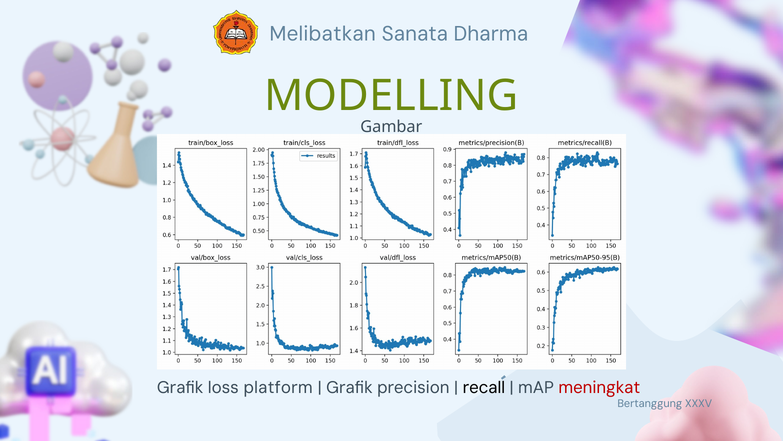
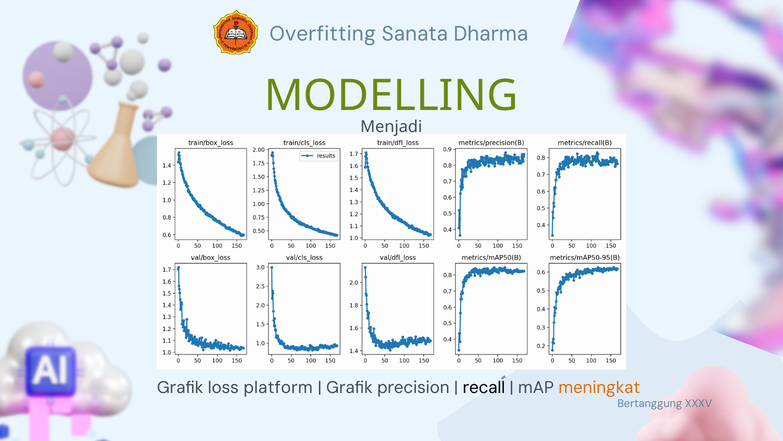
Melibatkan: Melibatkan -> Overfitting
Gambar: Gambar -> Menjadi
meningkat colour: red -> orange
